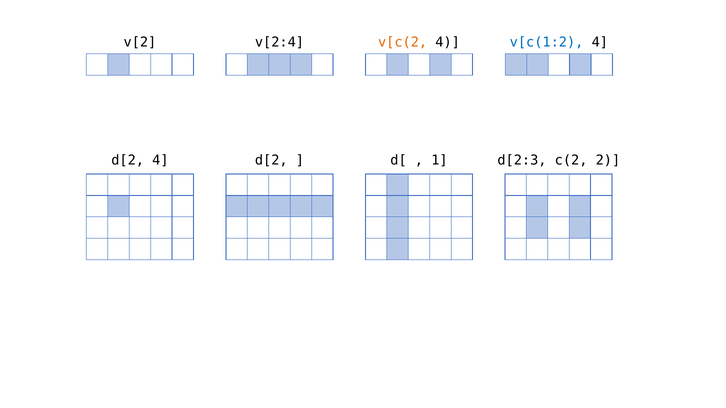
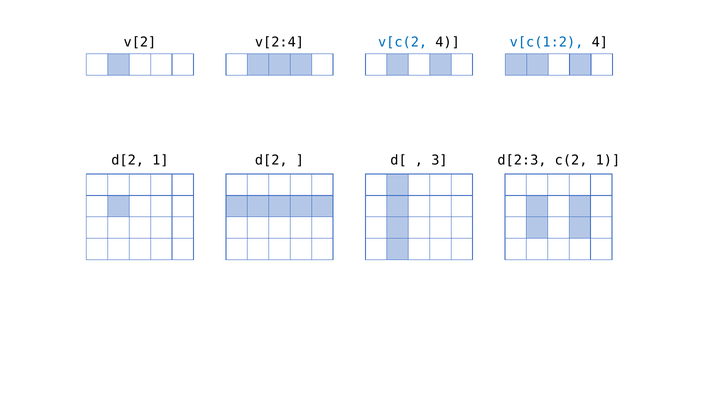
v[c(2 colour: orange -> blue
d[2 4: 4 -> 1
1: 1 -> 3
c(2 2: 2 -> 1
